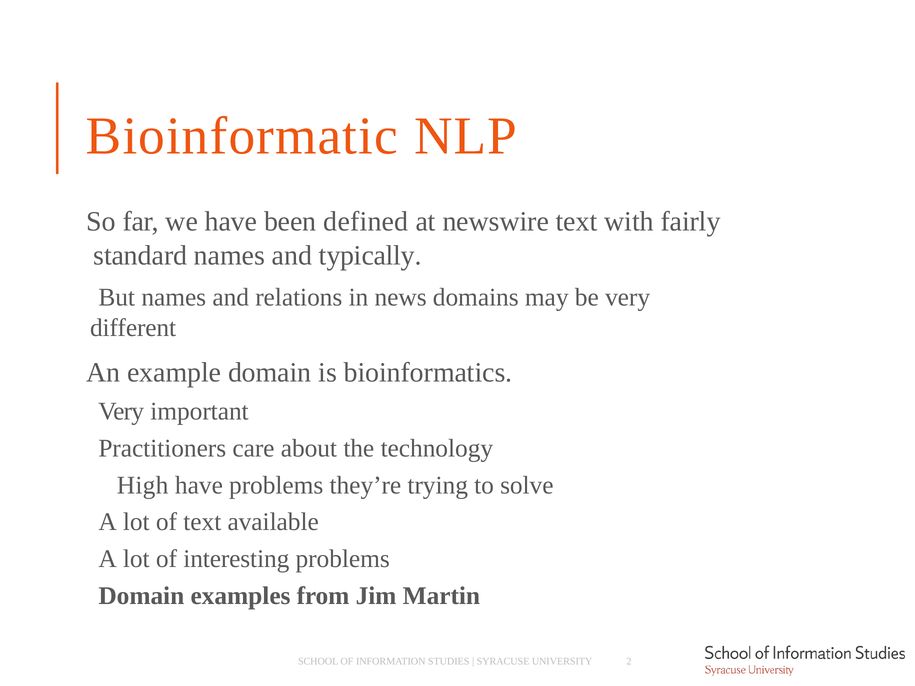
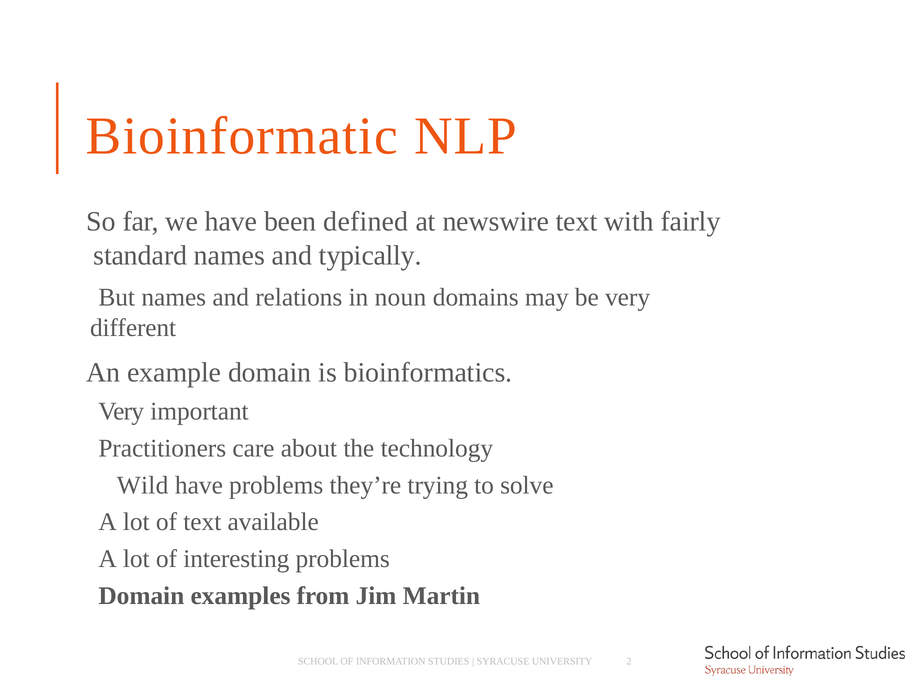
news: news -> noun
High: High -> Wild
